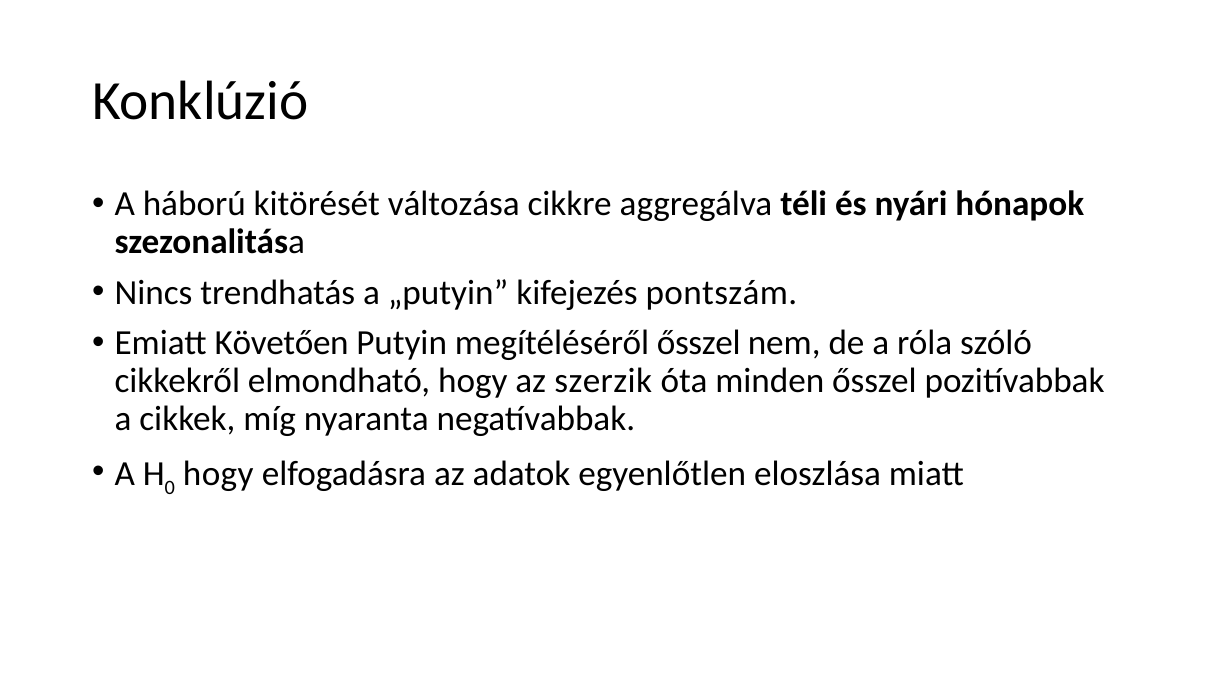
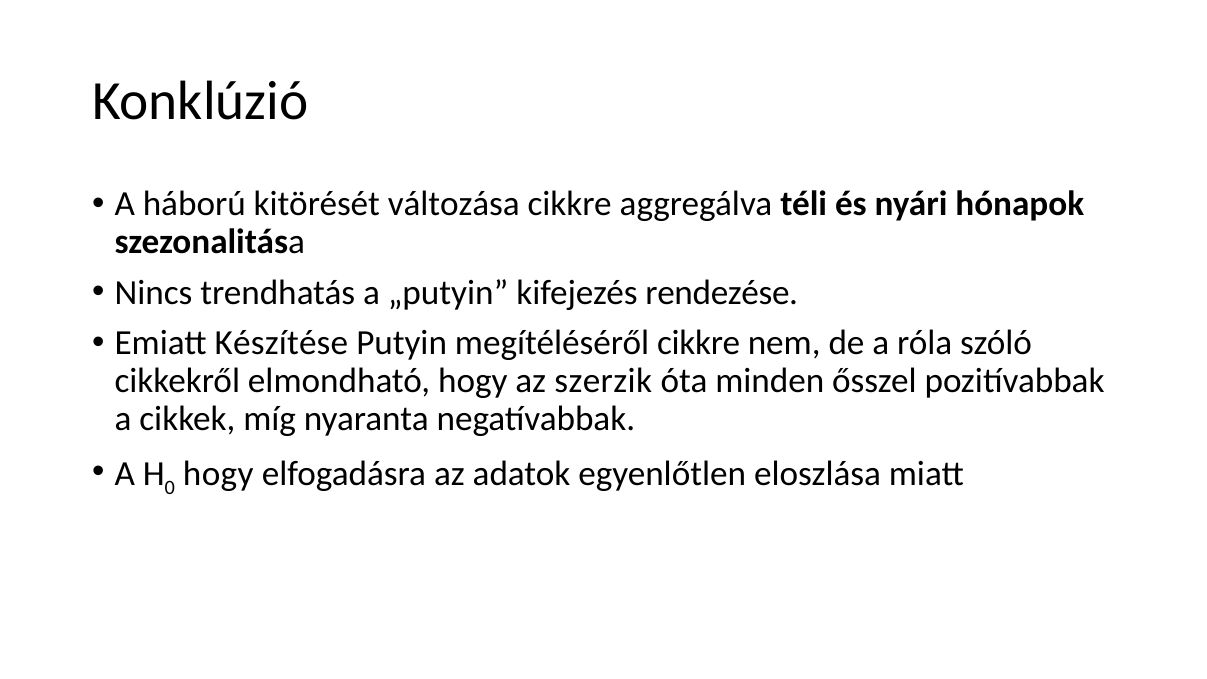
pontszám: pontszám -> rendezése
Követően: Követően -> Készítése
megítéléséről ősszel: ősszel -> cikkre
